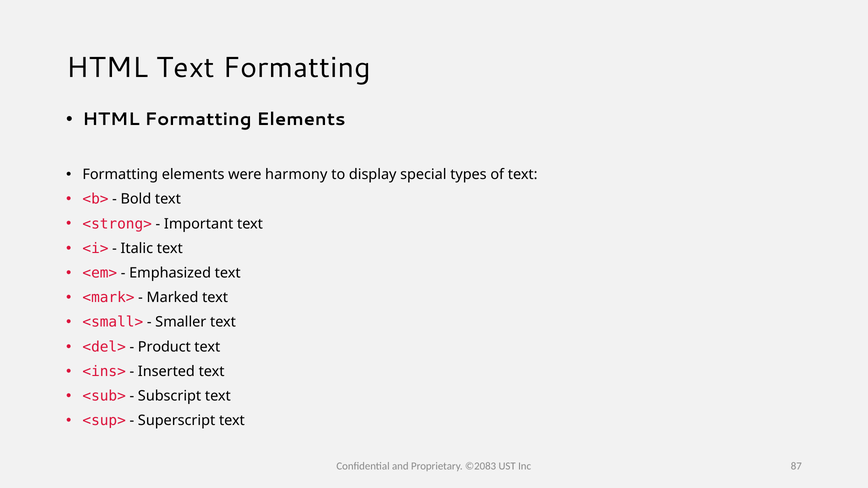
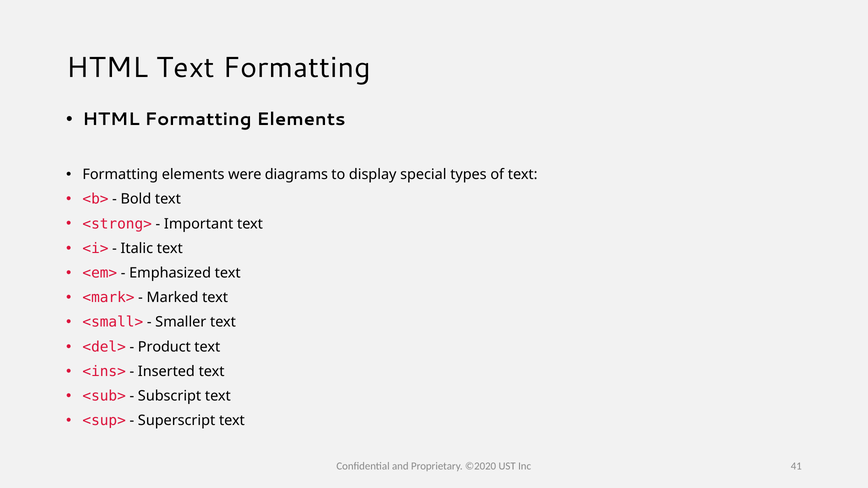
harmony: harmony -> diagrams
©2083: ©2083 -> ©2020
87: 87 -> 41
